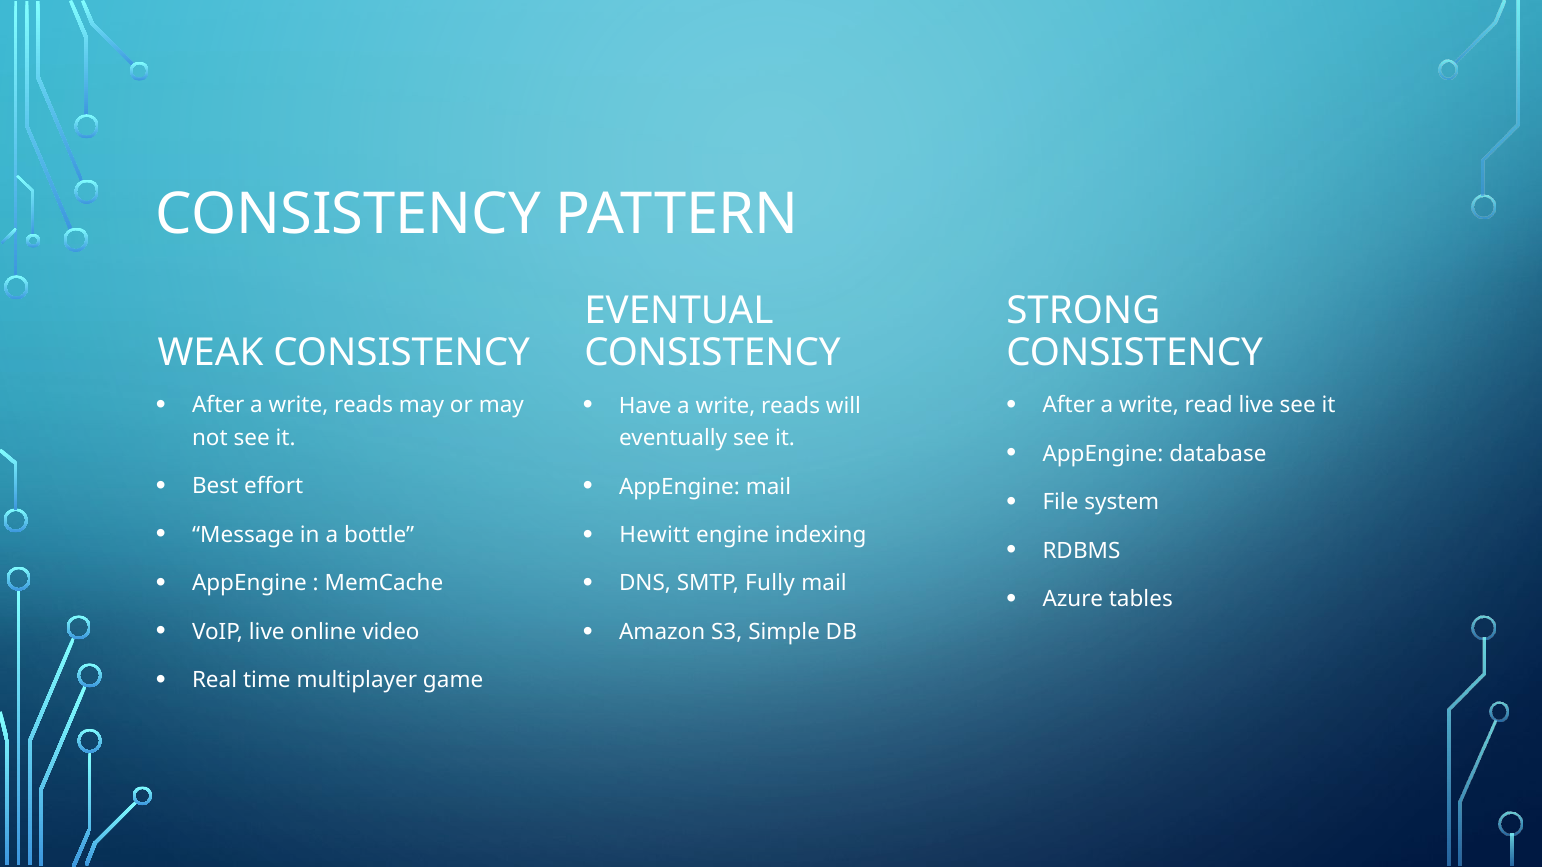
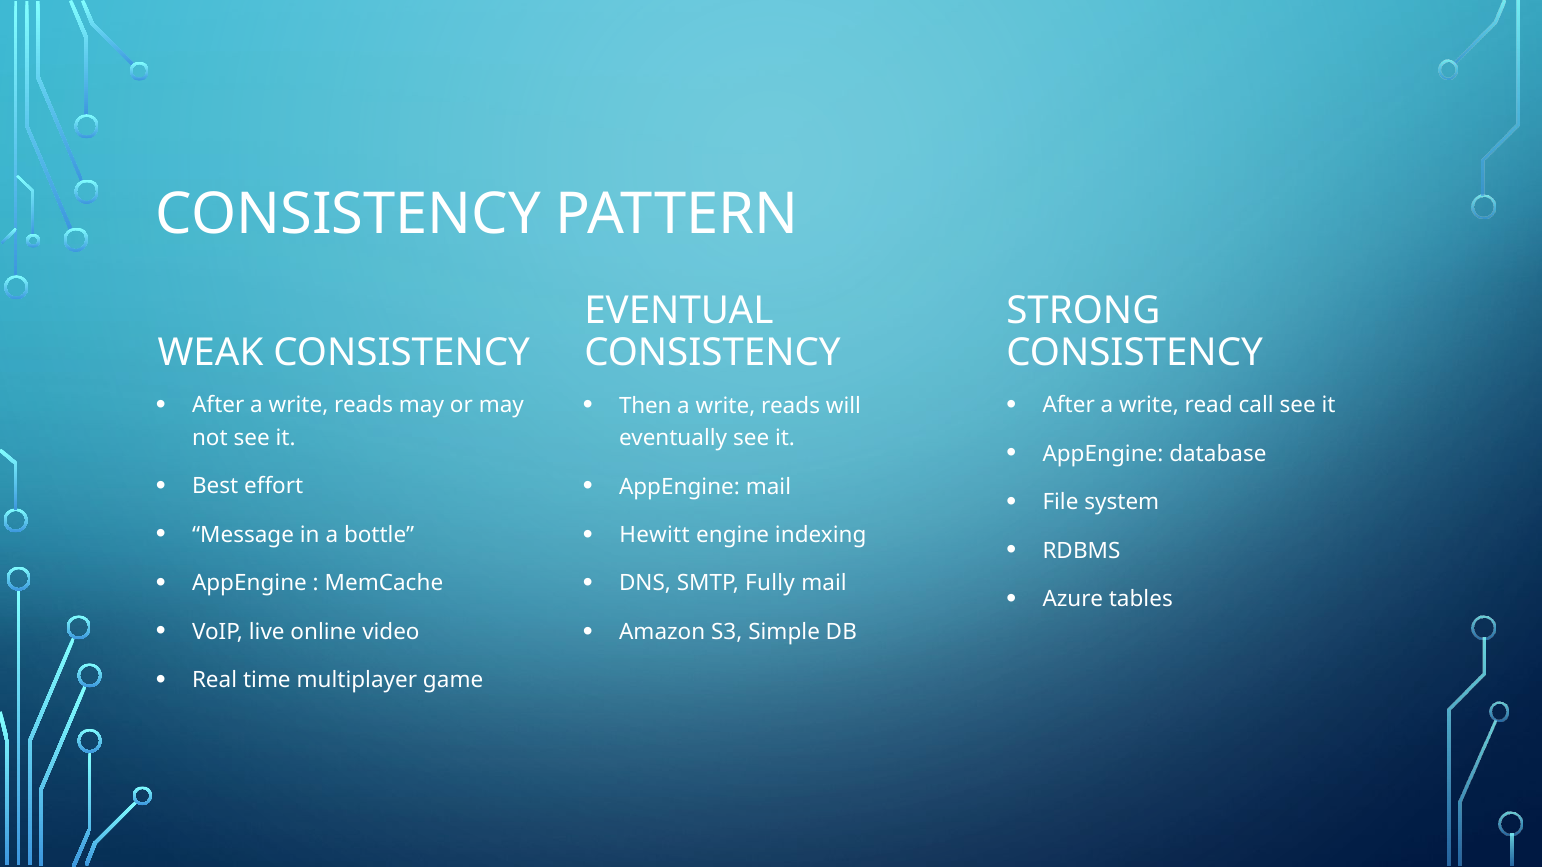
read live: live -> call
Have: Have -> Then
